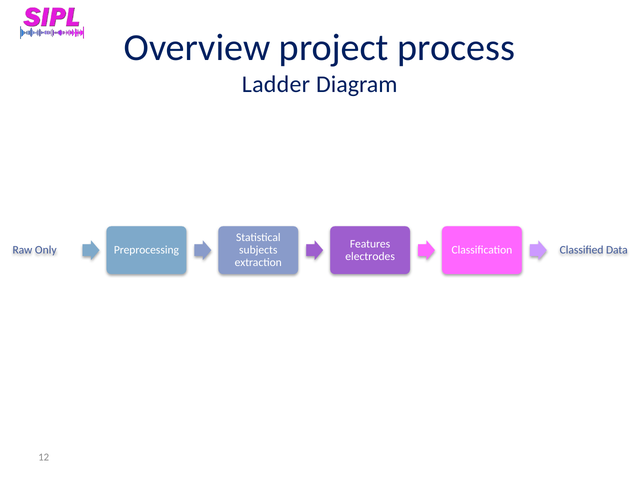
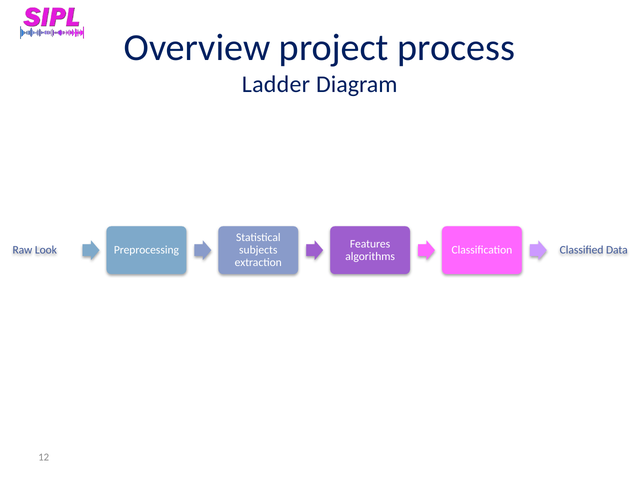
Only: Only -> Look
electrodes: electrodes -> algorithms
